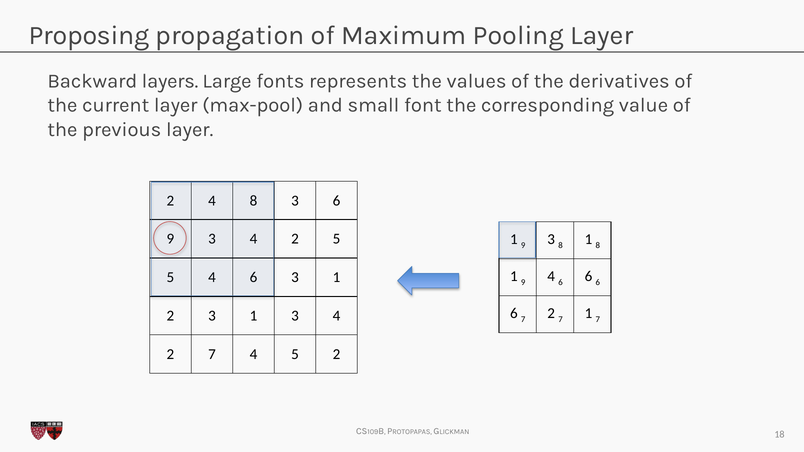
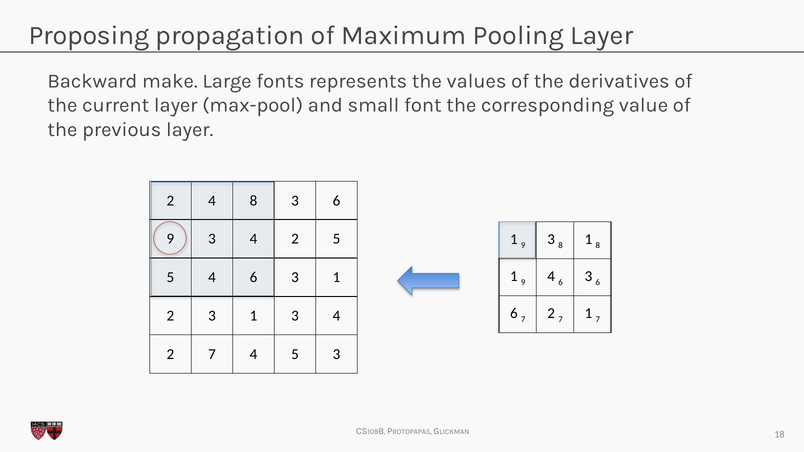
layers: layers -> make
9 4 6 6: 6 -> 3
5 2: 2 -> 3
